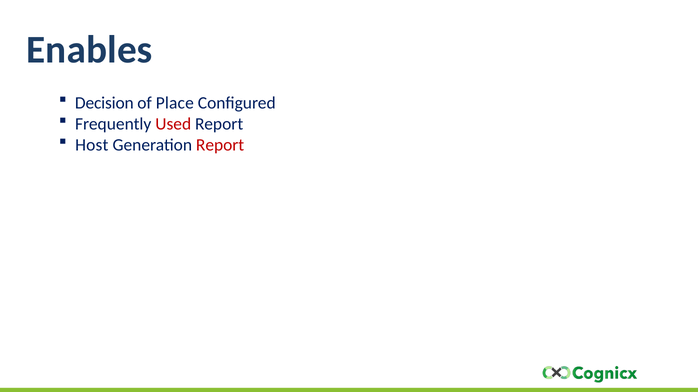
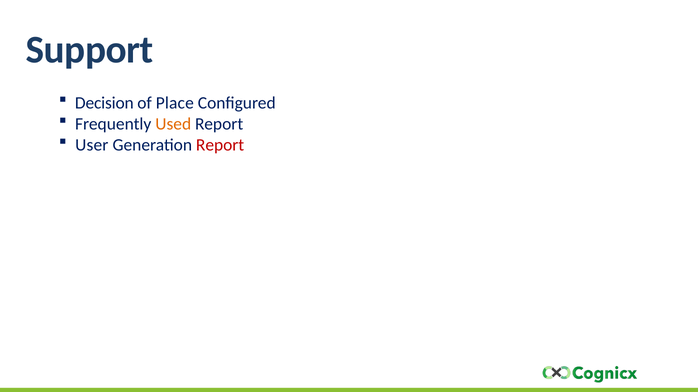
Enables: Enables -> Support
Used colour: red -> orange
Host: Host -> User
